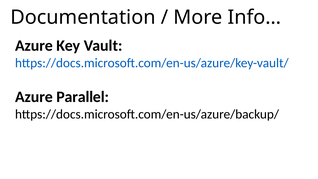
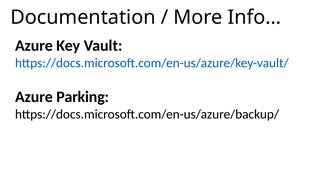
Parallel: Parallel -> Parking
